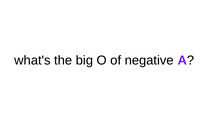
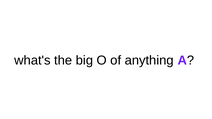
negative: negative -> anything
